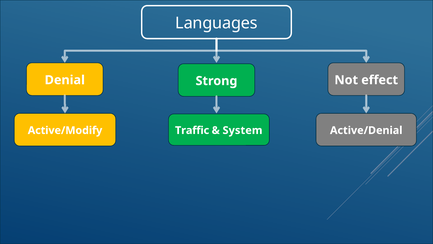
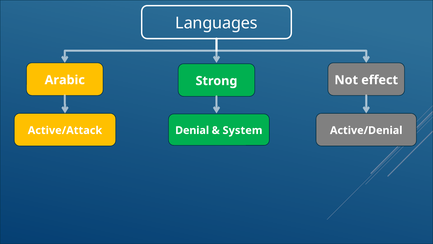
Denial: Denial -> Arabic
Active/Modify: Active/Modify -> Active/Attack
Traffic: Traffic -> Denial
